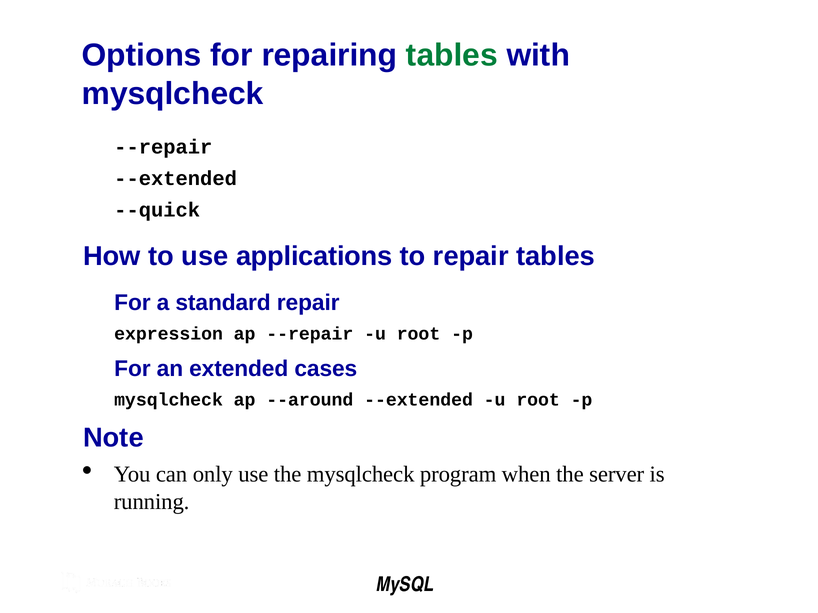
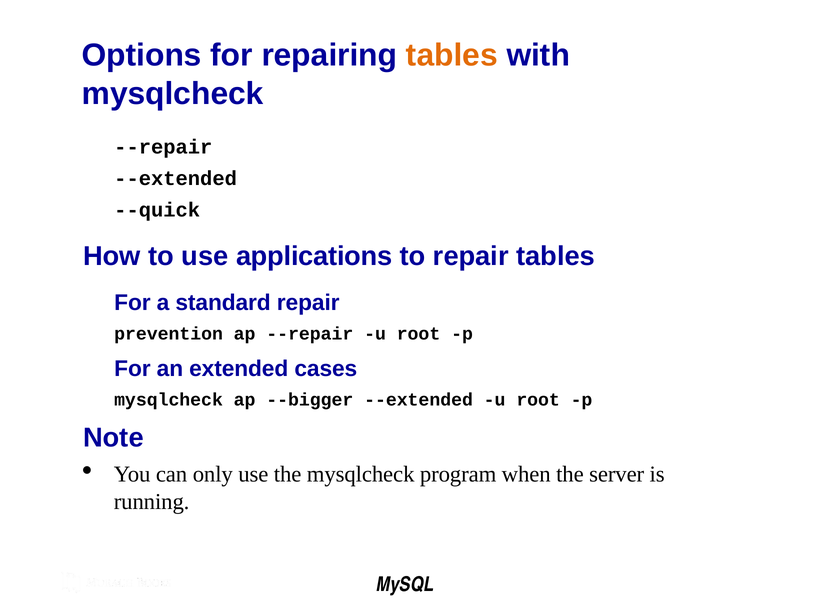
tables at (452, 56) colour: green -> orange
expression: expression -> prevention
--around: --around -> --bigger
